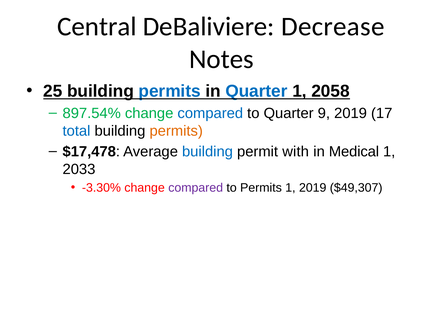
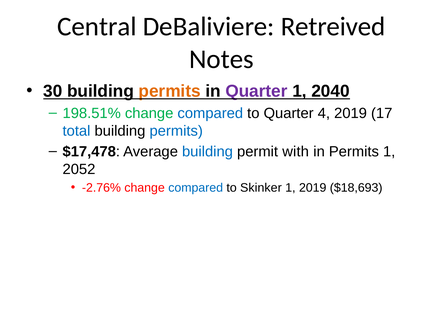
Decrease: Decrease -> Retreived
25: 25 -> 30
permits at (170, 91) colour: blue -> orange
Quarter at (257, 91) colour: blue -> purple
2058: 2058 -> 2040
897.54%: 897.54% -> 198.51%
9: 9 -> 4
permits at (176, 131) colour: orange -> blue
in Medical: Medical -> Permits
2033: 2033 -> 2052
-3.30%: -3.30% -> -2.76%
compared at (196, 188) colour: purple -> blue
to Permits: Permits -> Skinker
$49,307: $49,307 -> $18,693
